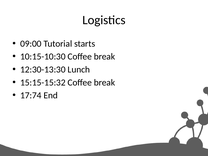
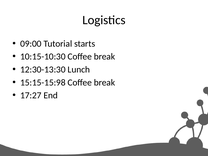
15:15-15:32: 15:15-15:32 -> 15:15-15:98
17:74: 17:74 -> 17:27
